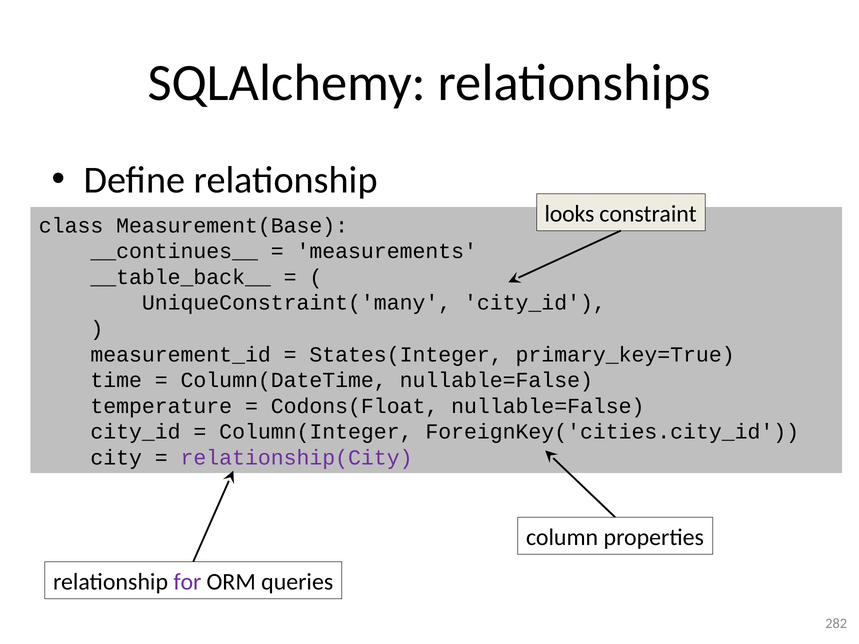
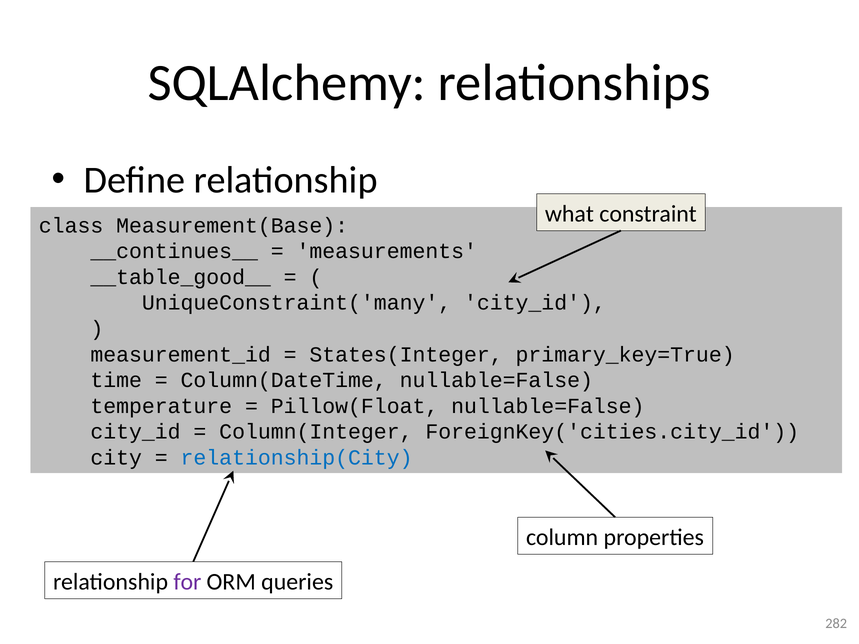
looks: looks -> what
__table_back__: __table_back__ -> __table_good__
Codons(Float: Codons(Float -> Pillow(Float
relationship(City colour: purple -> blue
